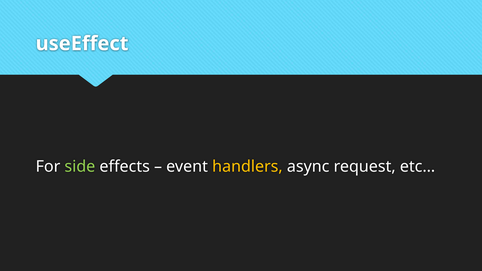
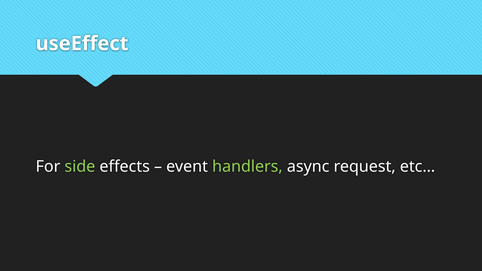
handlers colour: yellow -> light green
